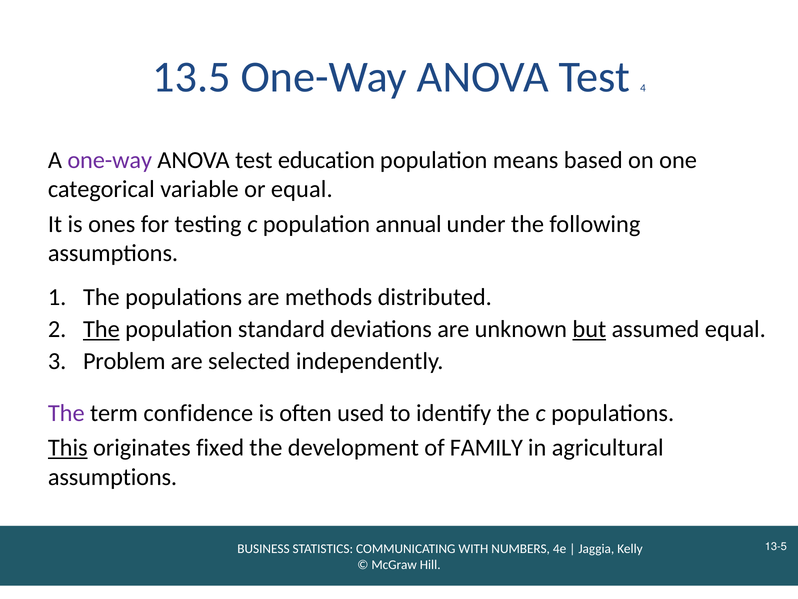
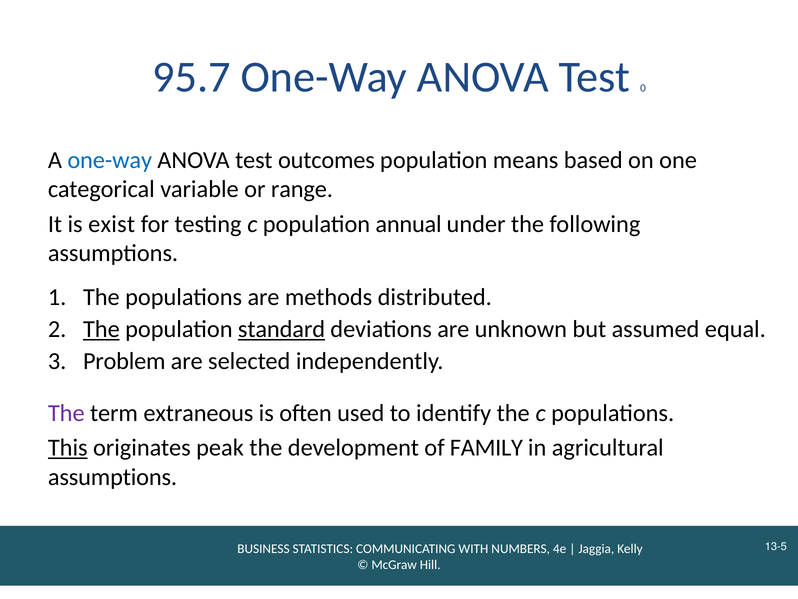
13.5: 13.5 -> 95.7
4: 4 -> 0
one-way at (110, 160) colour: purple -> blue
test education: education -> outcomes
or equal: equal -> range
ones: ones -> exist
standard underline: none -> present
but underline: present -> none
confidence: confidence -> extraneous
fixed: fixed -> peak
